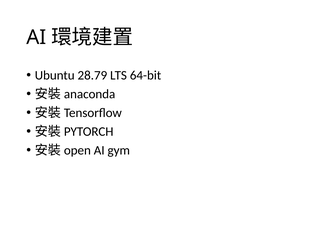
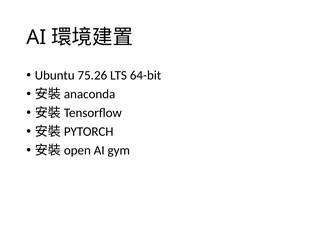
28.79: 28.79 -> 75.26
